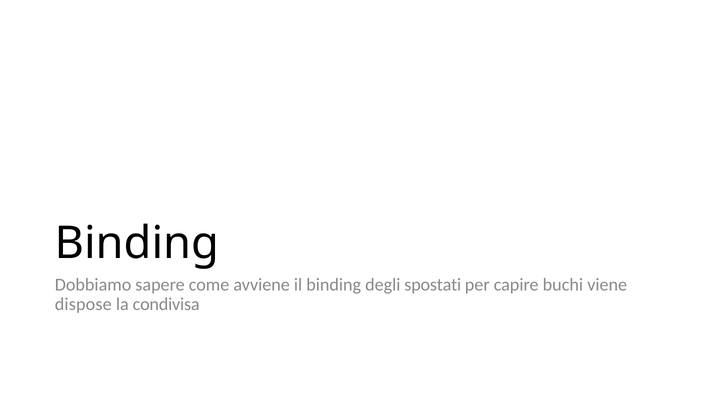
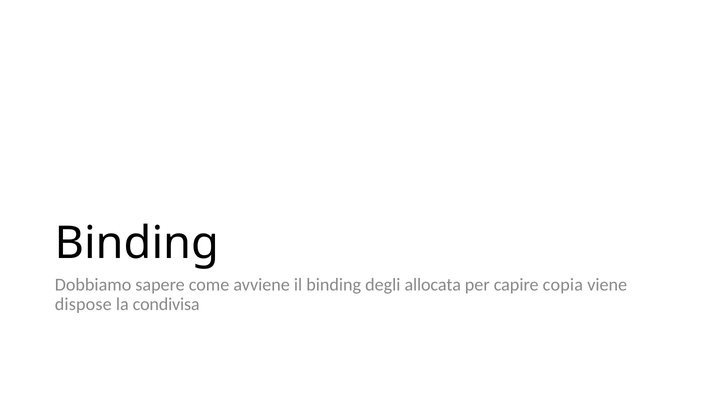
spostati: spostati -> allocata
buchi: buchi -> copia
